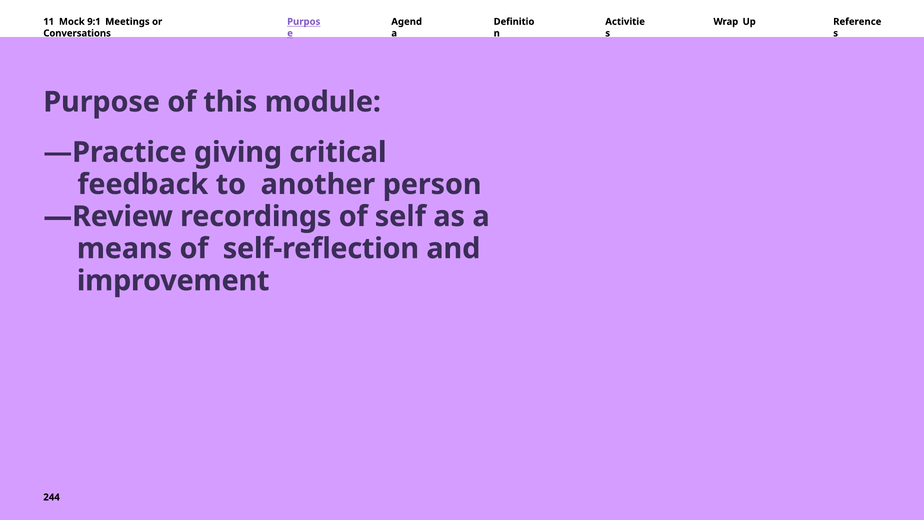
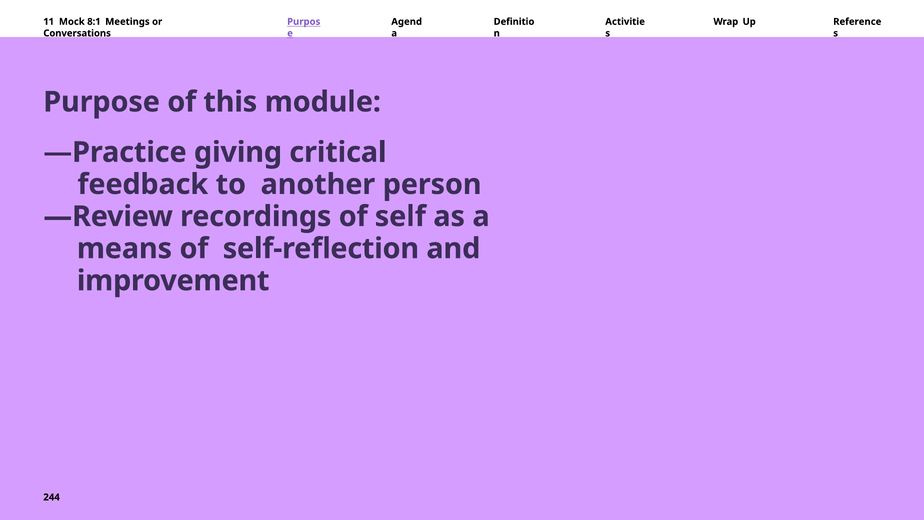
9:1: 9:1 -> 8:1
